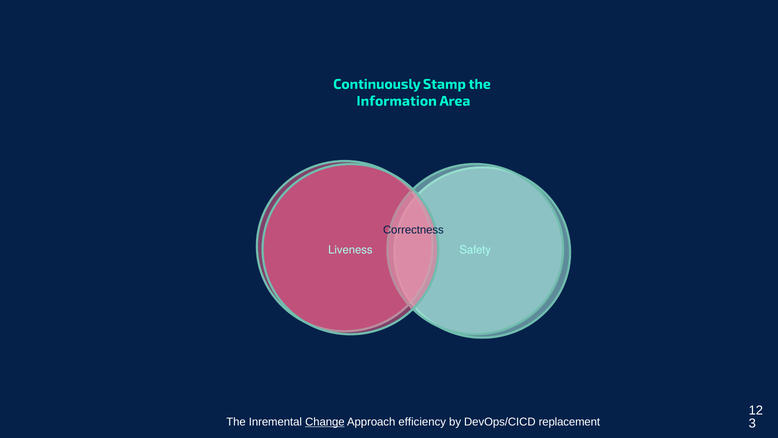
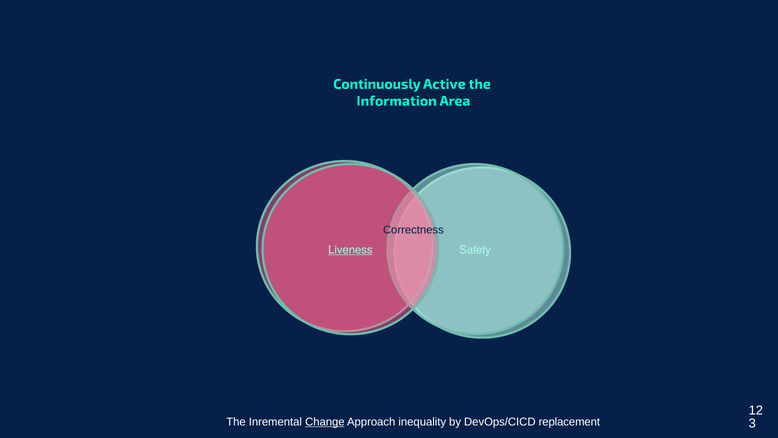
Stamp: Stamp -> Active
Liveness underline: none -> present
efficiency: efficiency -> inequality
